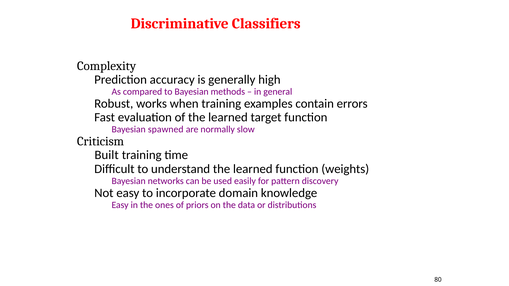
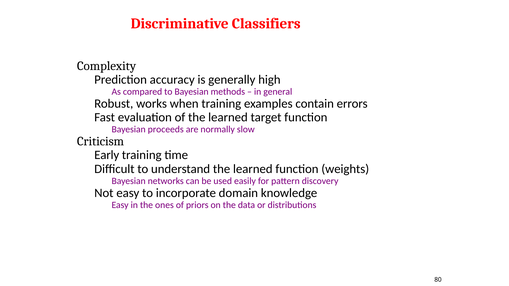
spawned: spawned -> proceeds
Built: Built -> Early
